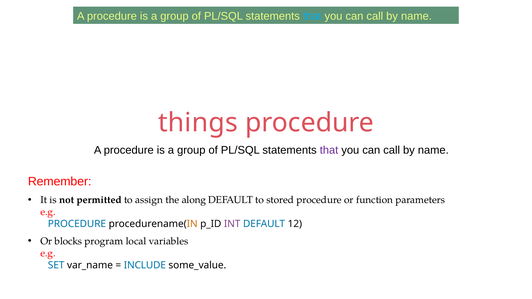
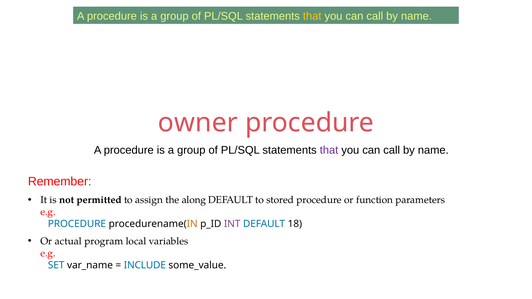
that at (312, 16) colour: light blue -> yellow
things: things -> owner
12: 12 -> 18
blocks: blocks -> actual
